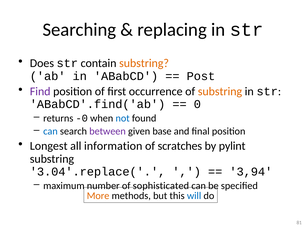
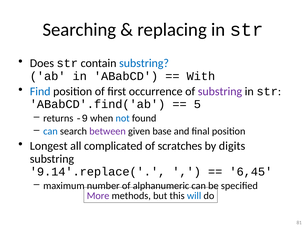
substring at (144, 63) colour: orange -> blue
Post: Post -> With
Find colour: purple -> blue
substring at (220, 91) colour: orange -> purple
0: 0 -> 5
-0: -0 -> -9
information: information -> complicated
pylint: pylint -> digits
3.04'.replace(: 3.04'.replace( -> 9.14'.replace(
3,94: 3,94 -> 6,45
sophisticated: sophisticated -> alphanumeric
More colour: orange -> purple
